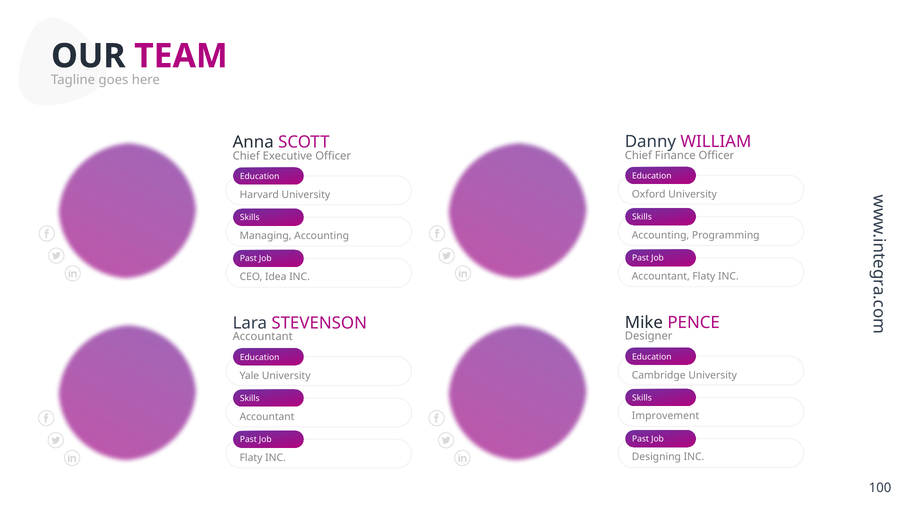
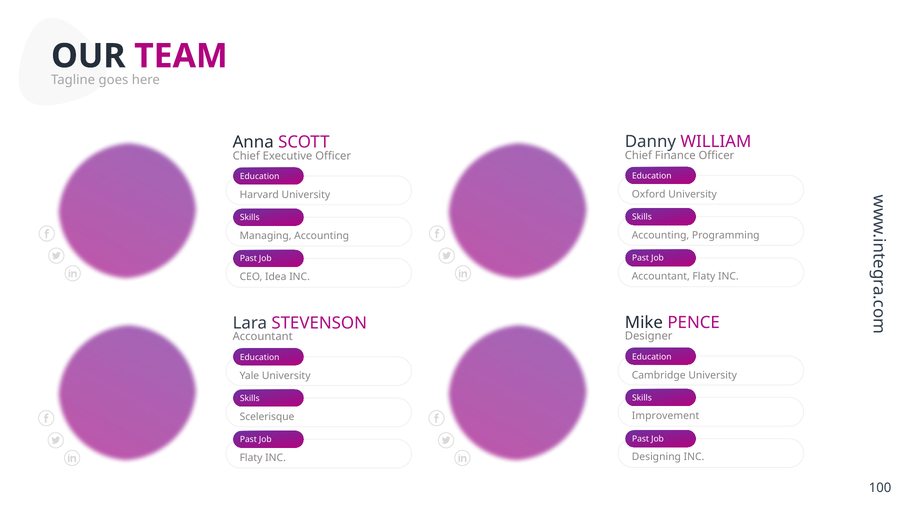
Accountant at (267, 417): Accountant -> Scelerisque
